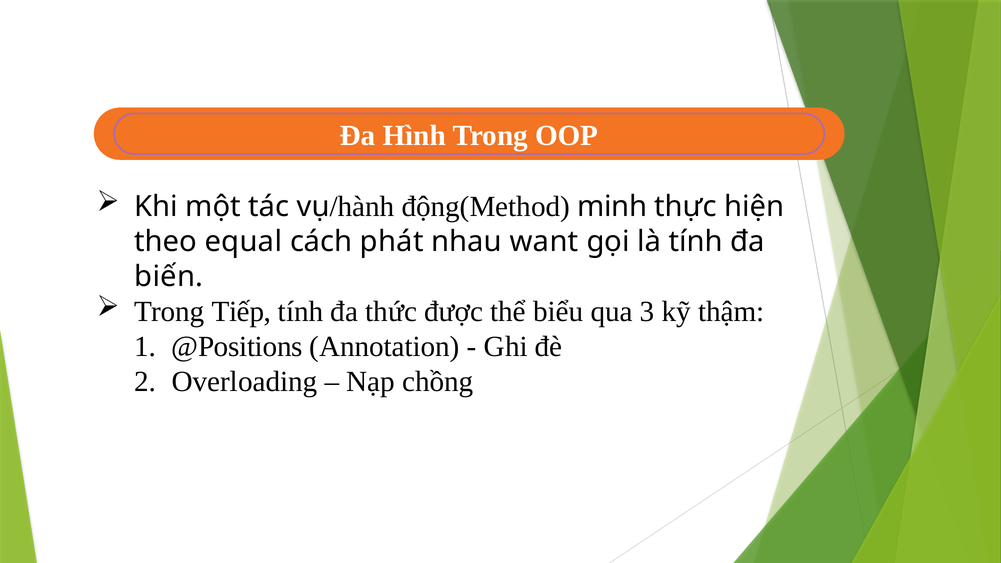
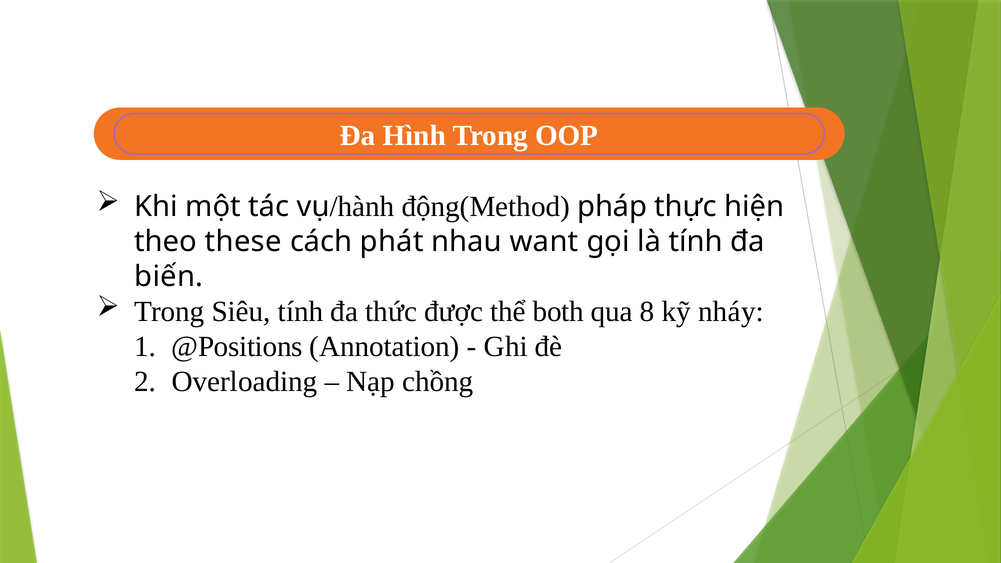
minh: minh -> pháp
equal: equal -> these
Tiếp: Tiếp -> Siêu
biểu: biểu -> both
3: 3 -> 8
thậm: thậm -> nháy
